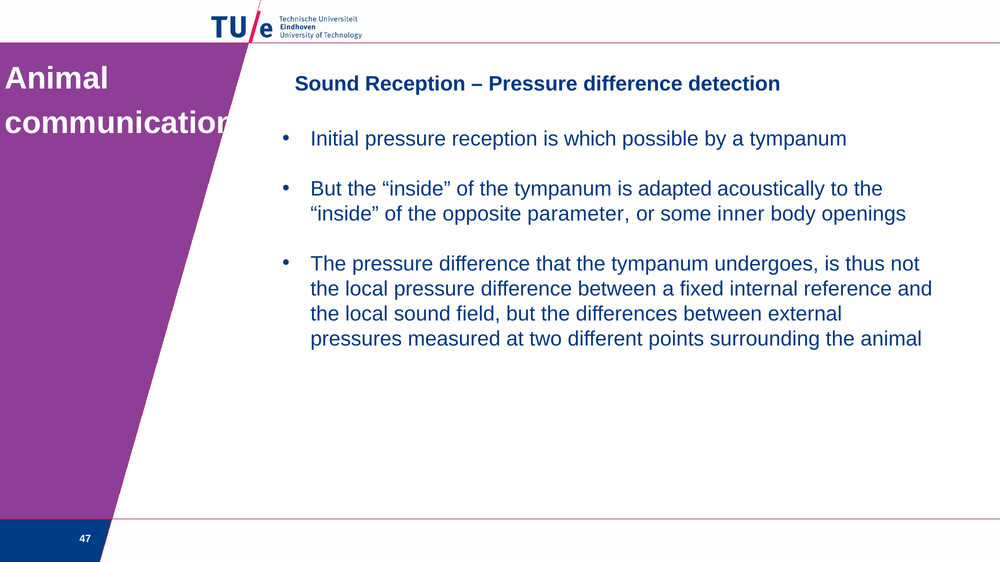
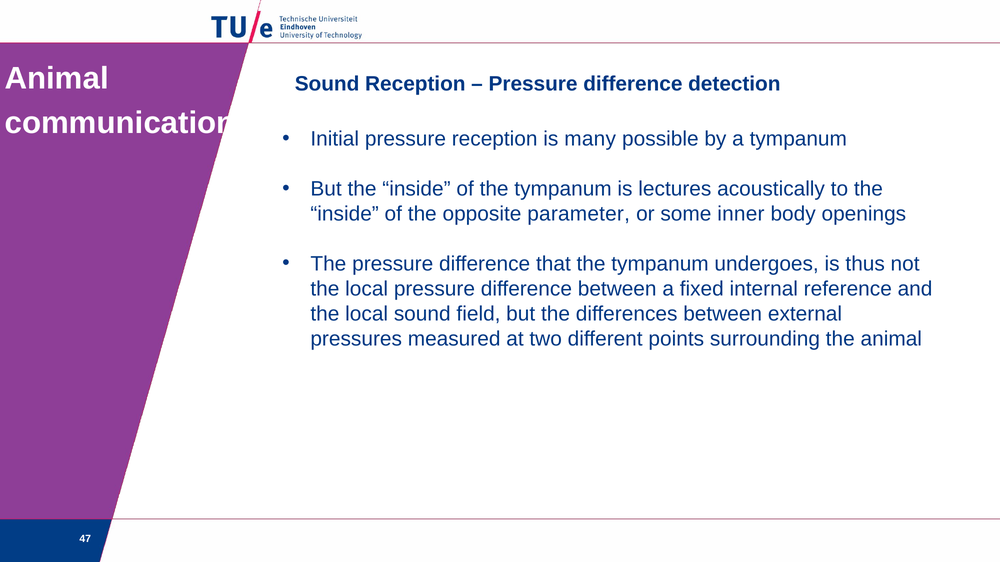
which: which -> many
adapted: adapted -> lectures
